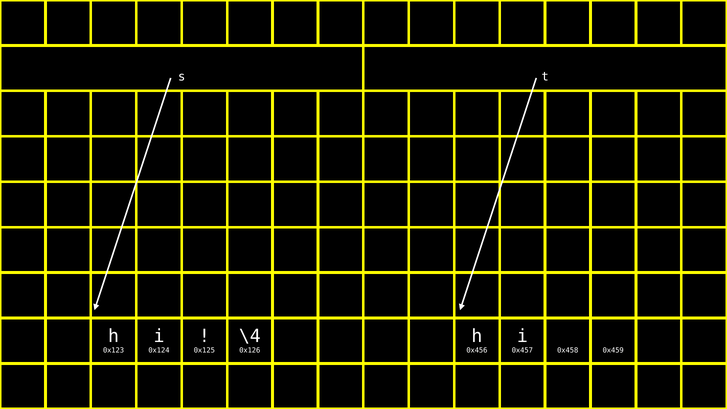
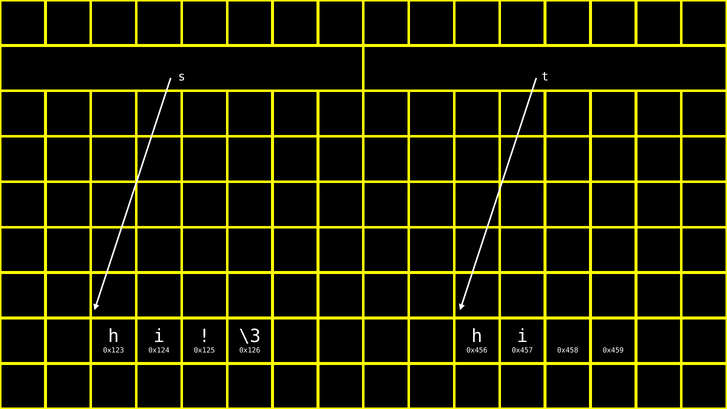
\4: \4 -> \3
